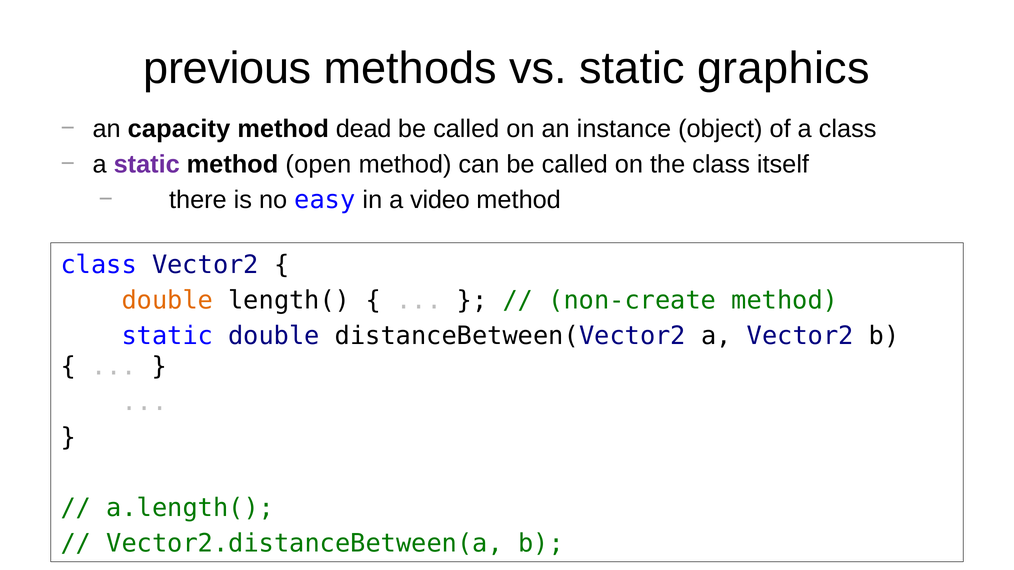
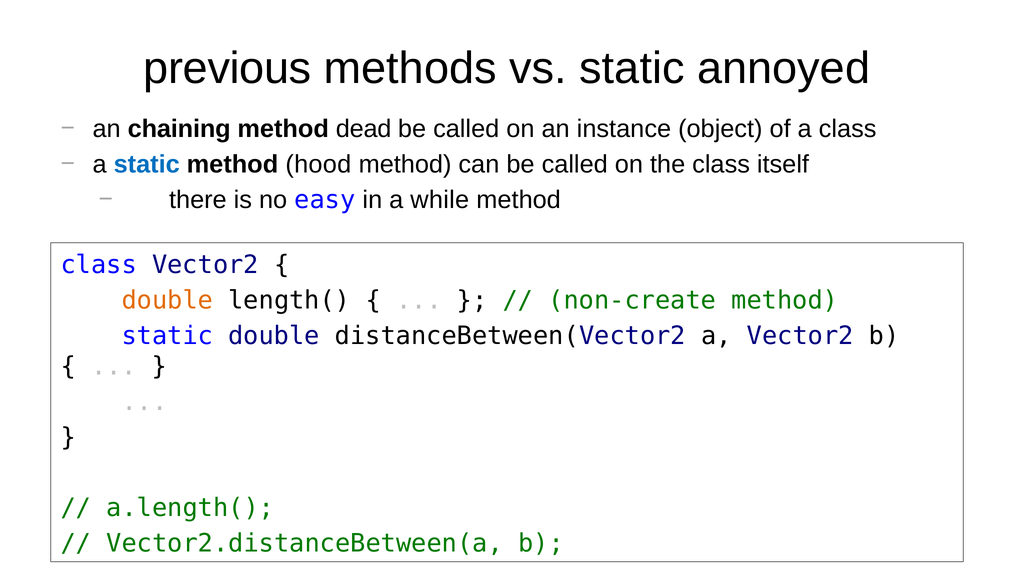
graphics: graphics -> annoyed
capacity: capacity -> chaining
static at (147, 164) colour: purple -> blue
open: open -> hood
video: video -> while
